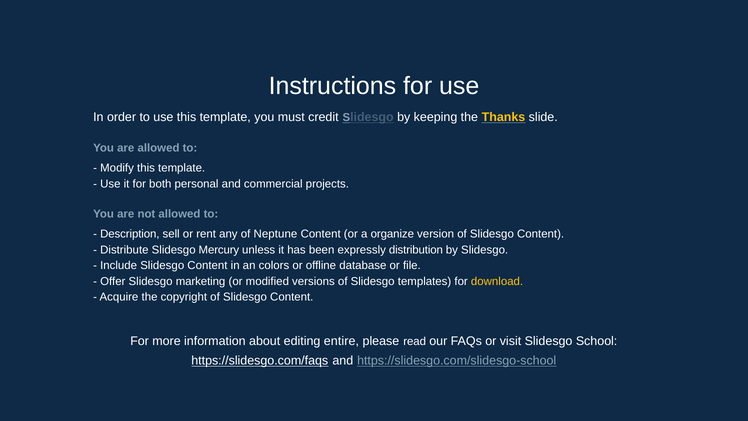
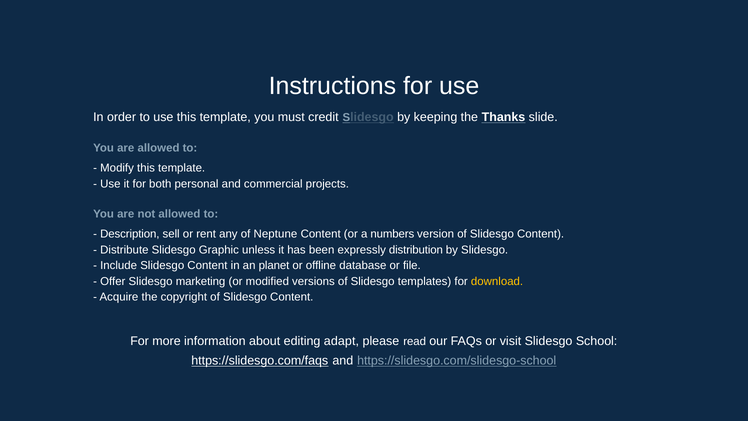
Thanks colour: yellow -> white
organize: organize -> numbers
Mercury: Mercury -> Graphic
colors: colors -> planet
entire: entire -> adapt
